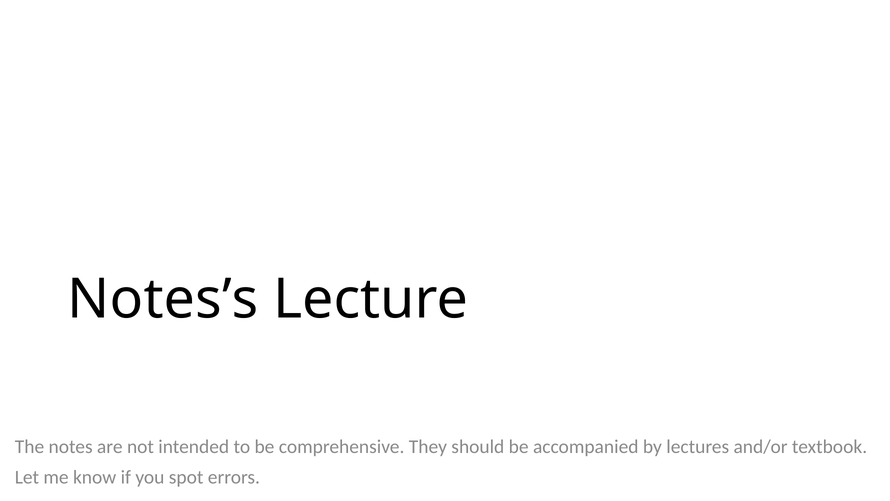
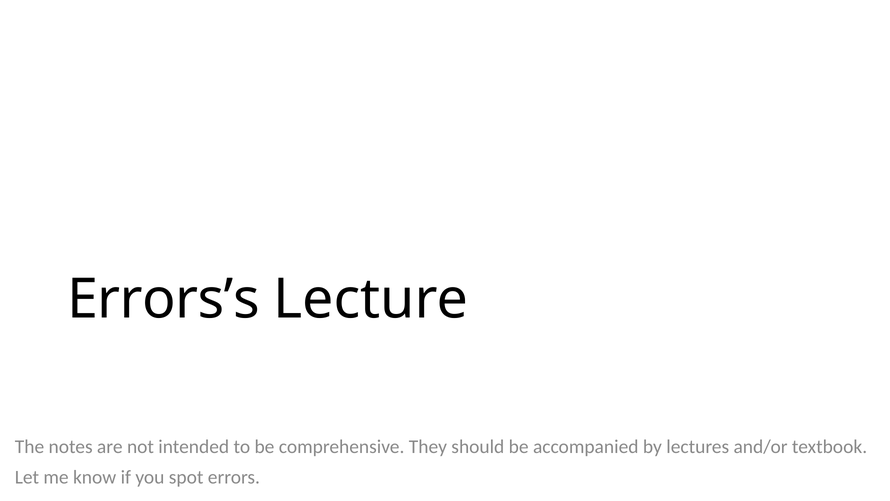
Notes’s: Notes’s -> Errors’s
